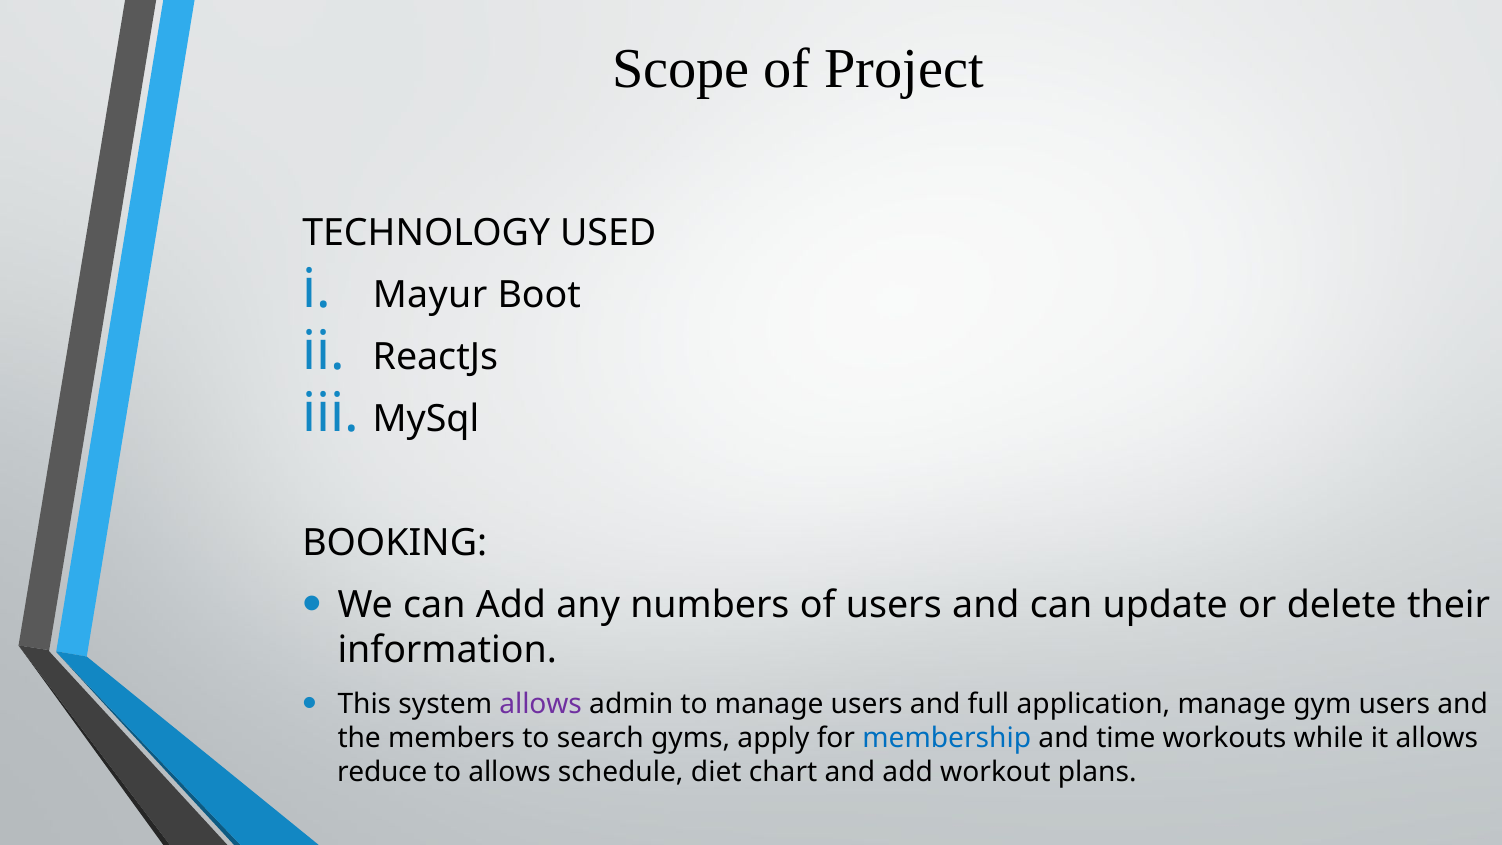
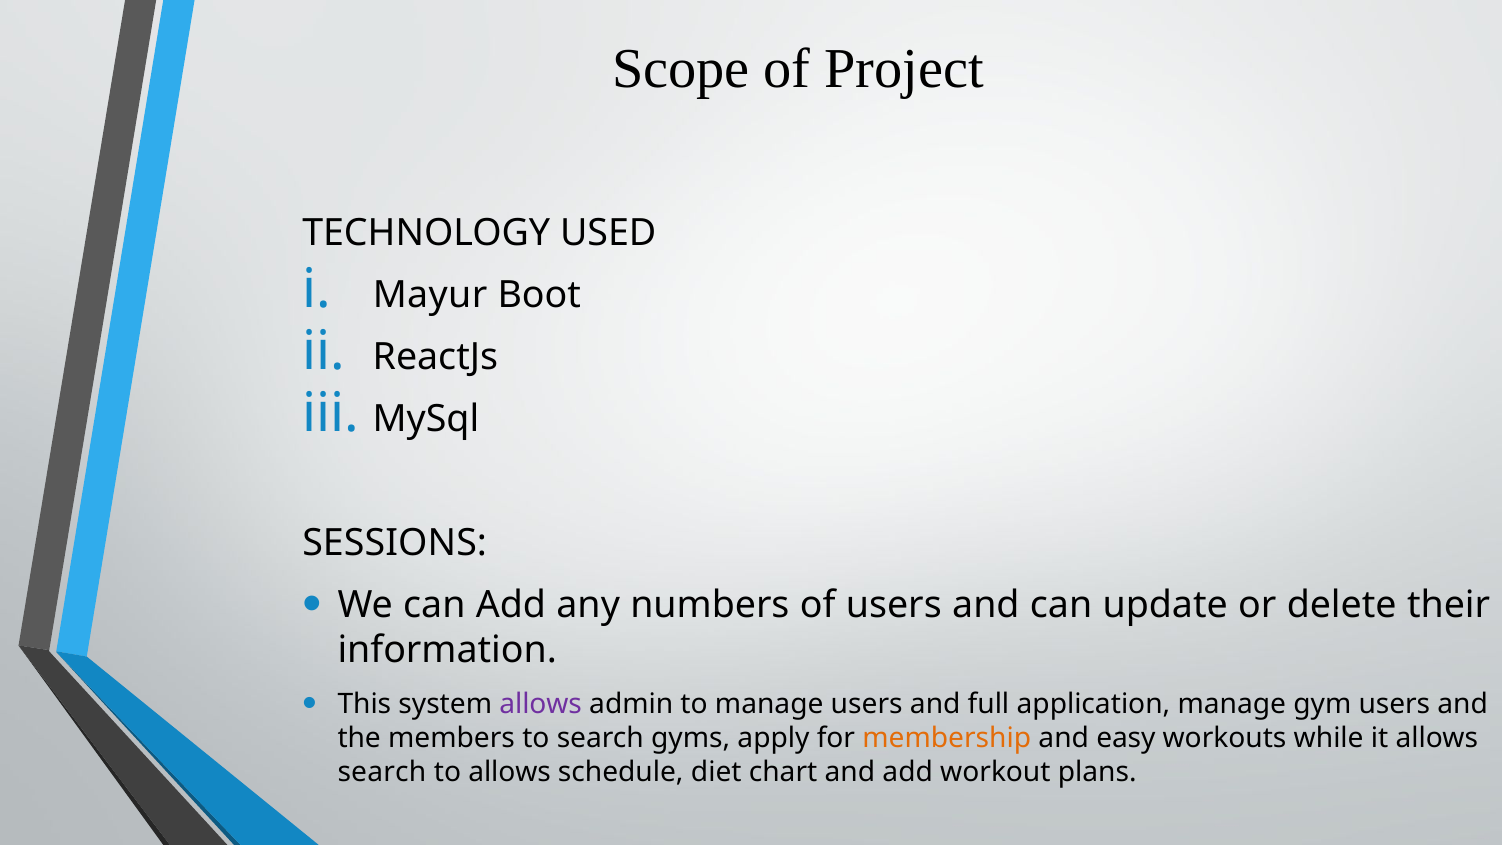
BOOKING: BOOKING -> SESSIONS
membership colour: blue -> orange
time: time -> easy
reduce at (382, 772): reduce -> search
